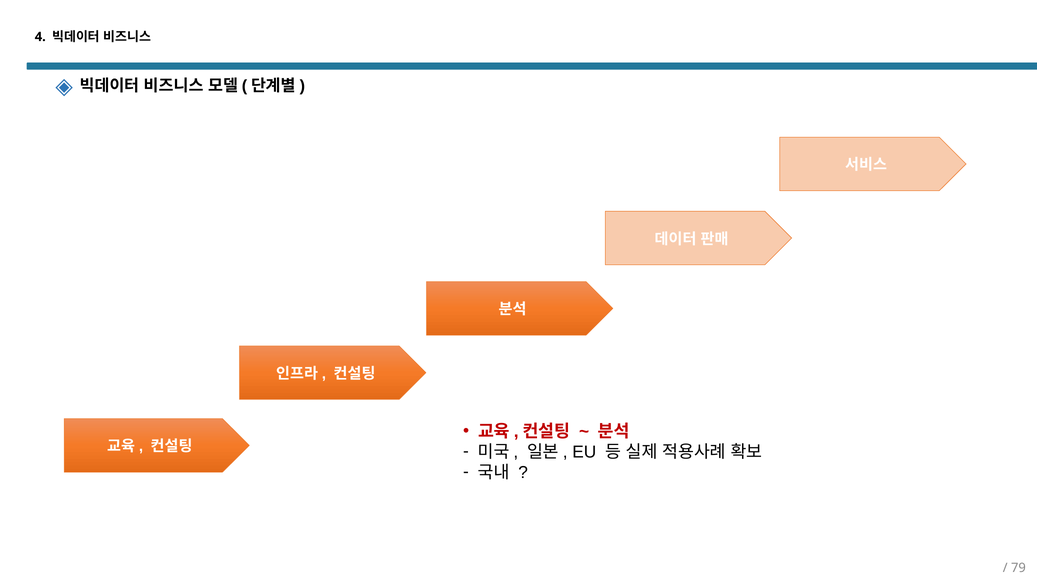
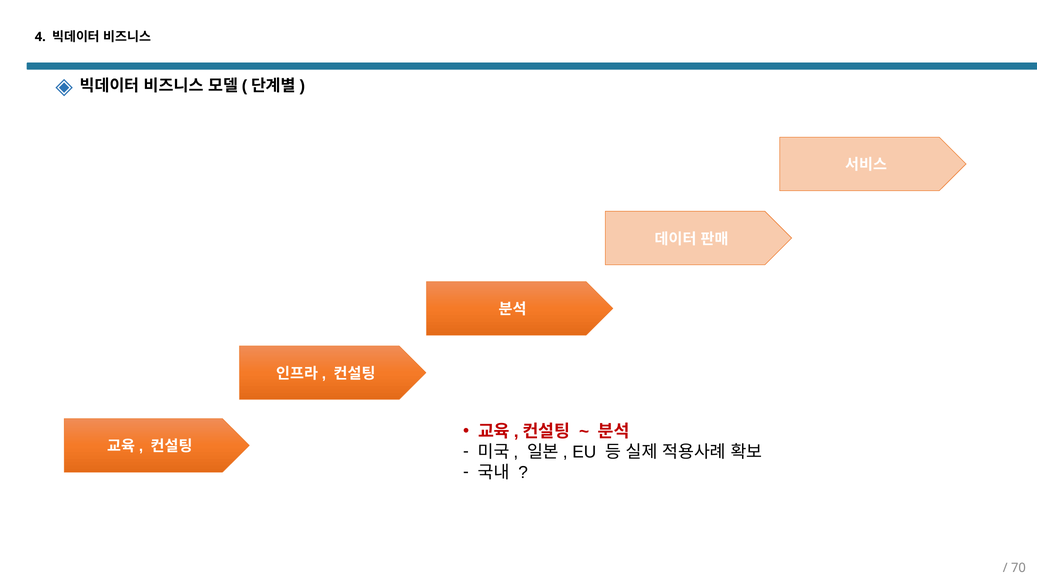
79: 79 -> 70
